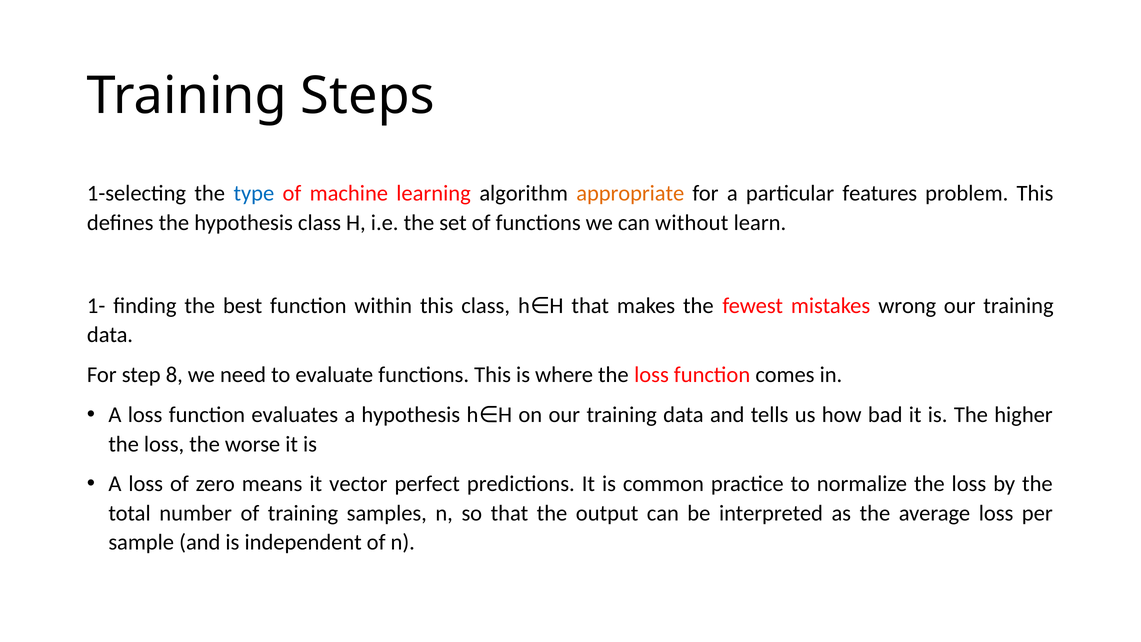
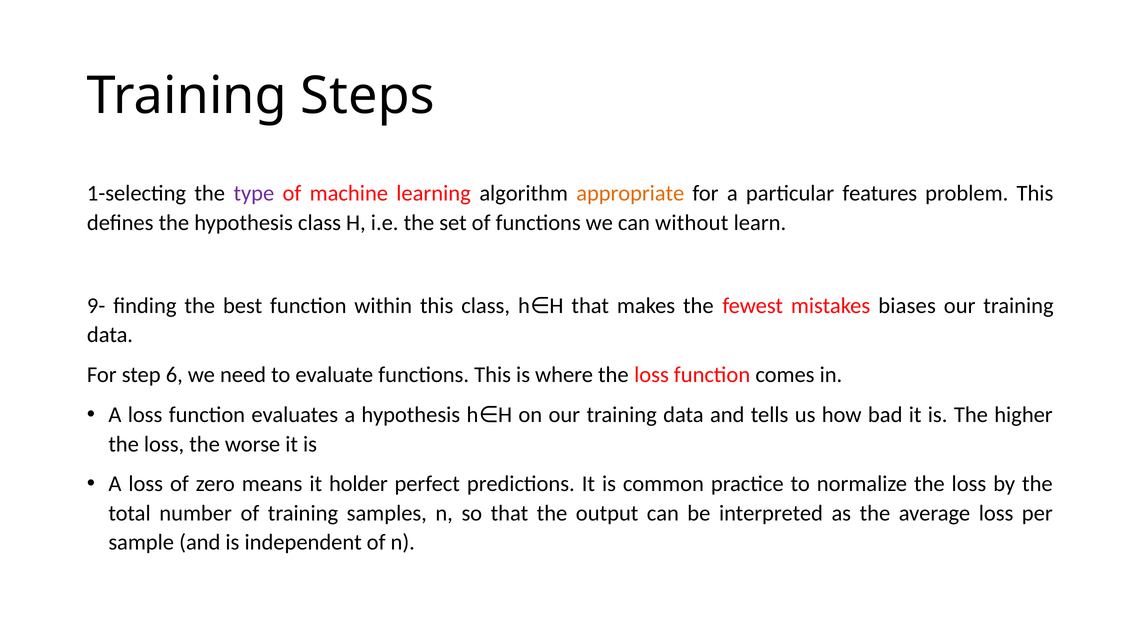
type colour: blue -> purple
wrong: wrong -> biases
1-: 1- -> 9-
8: 8 -> 6
vector: vector -> holder
